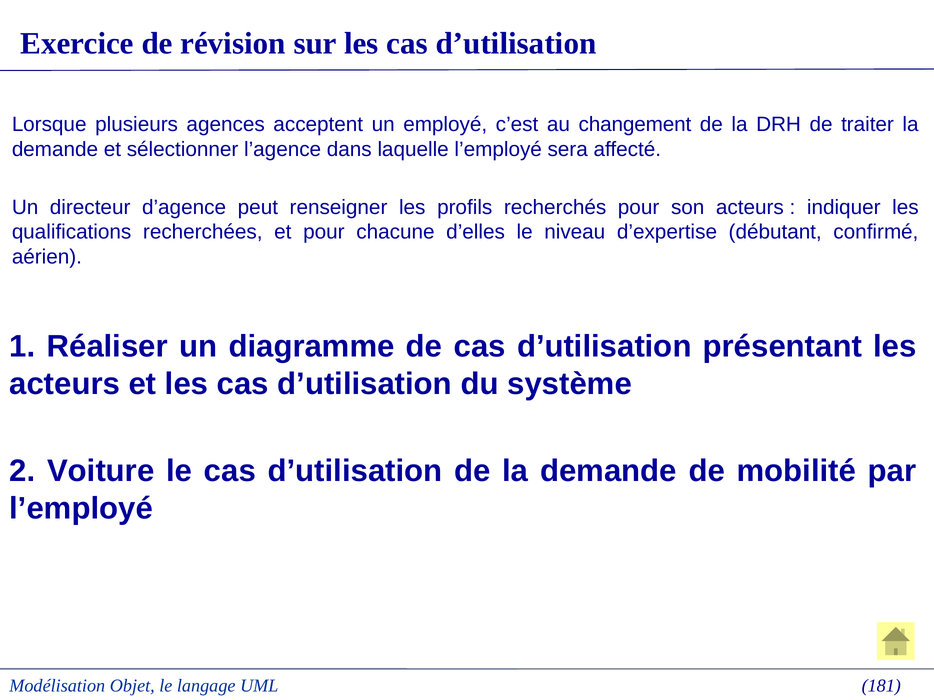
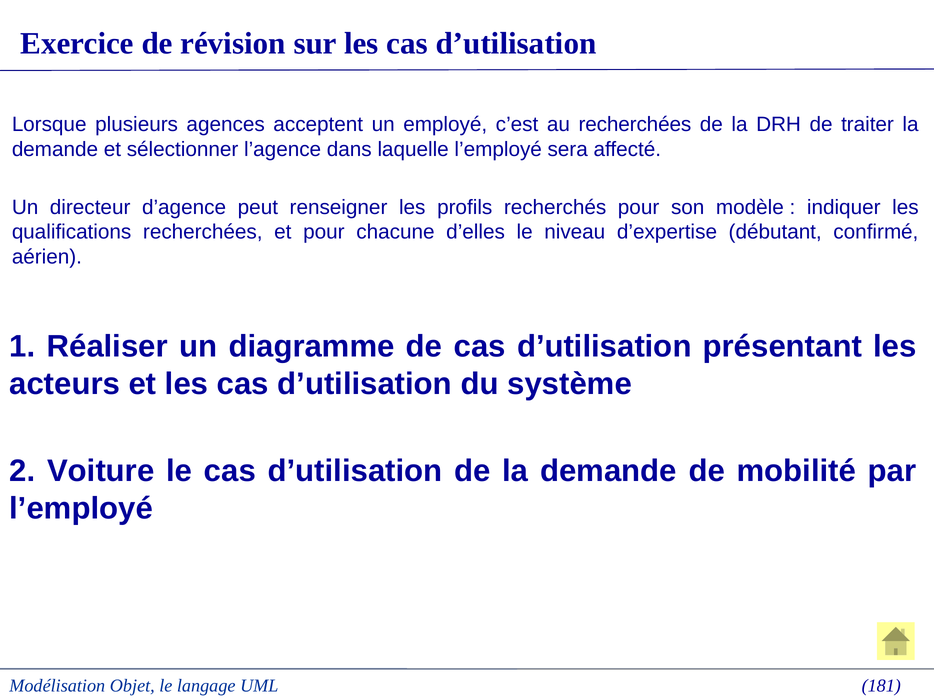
au changement: changement -> recherchées
son acteurs: acteurs -> modèle
